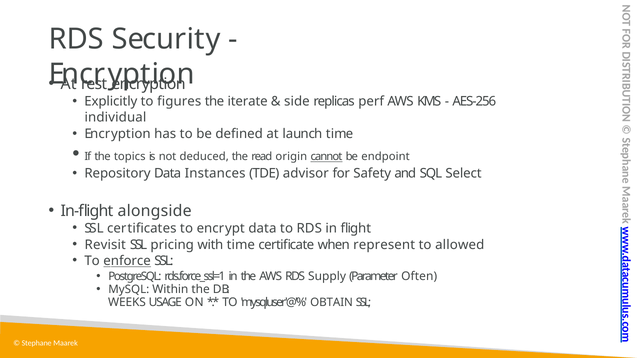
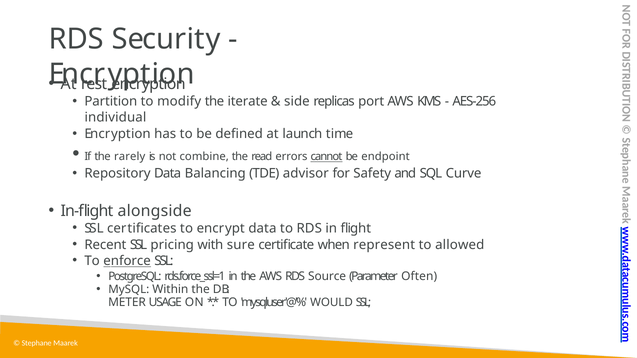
Explicitly: Explicitly -> Partition
figures: figures -> modify
perf: perf -> port
topics: topics -> rarely
deduced: deduced -> combine
origin: origin -> errors
Instances: Instances -> Balancing
Select: Select -> Curve
Revisit: Revisit -> Recent
with time: time -> sure
Supply: Supply -> Source
WEEKS: WEEKS -> METER
OBTAIN: OBTAIN -> WOULD
